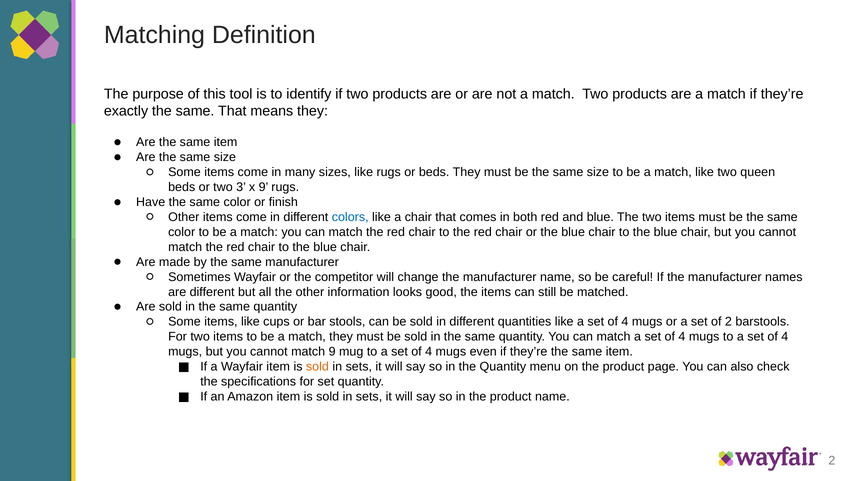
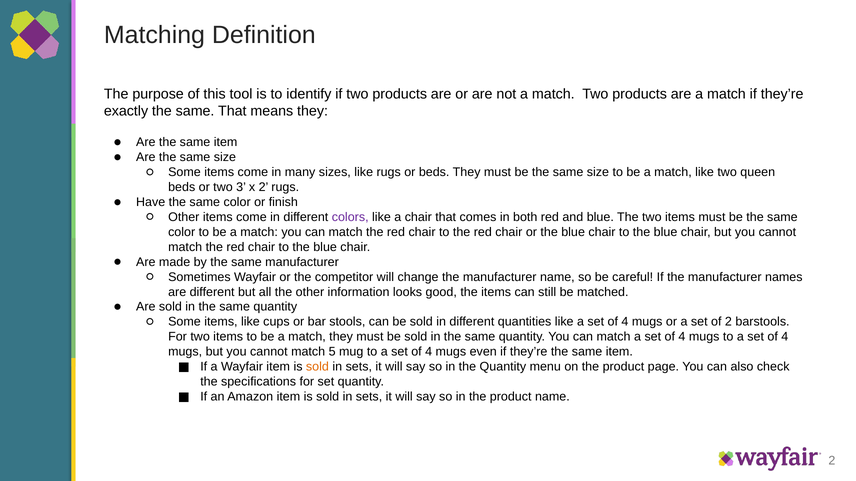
x 9: 9 -> 2
colors colour: blue -> purple
match 9: 9 -> 5
